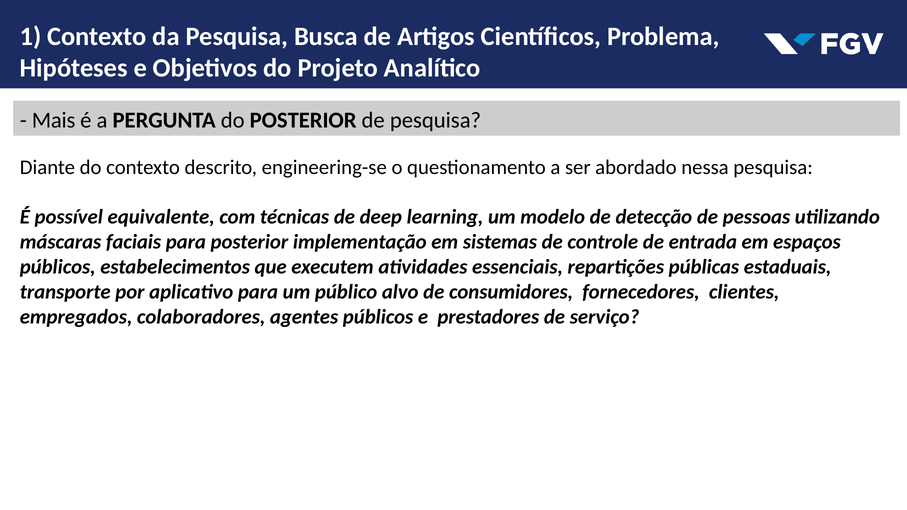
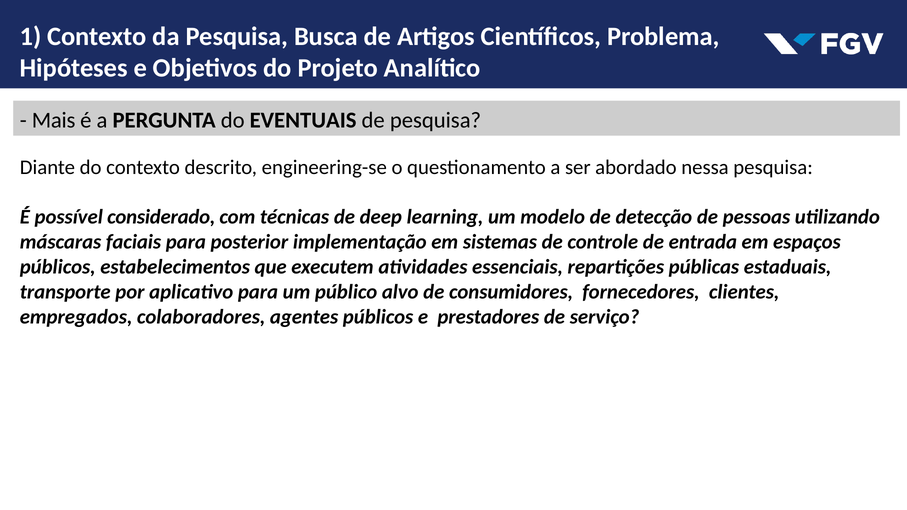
do POSTERIOR: POSTERIOR -> EVENTUAIS
equivalente: equivalente -> considerado
